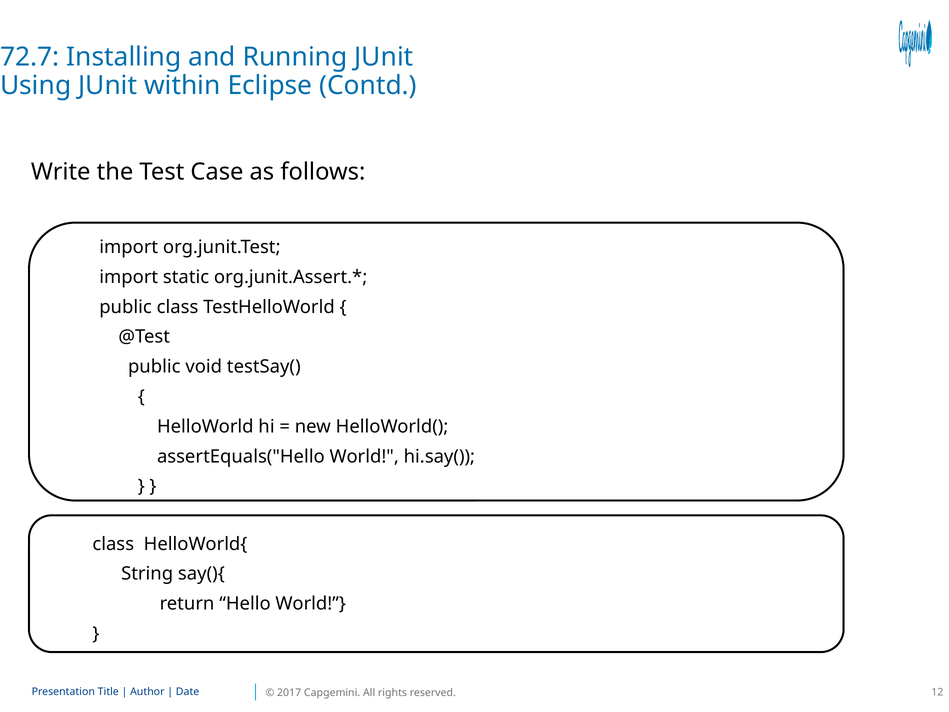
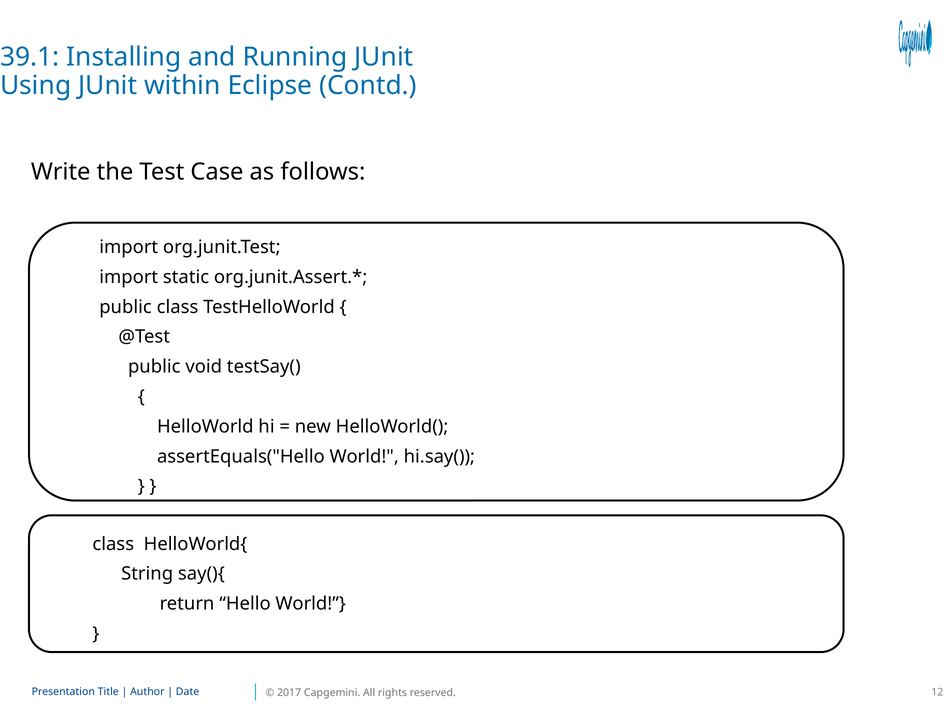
72.7: 72.7 -> 39.1
